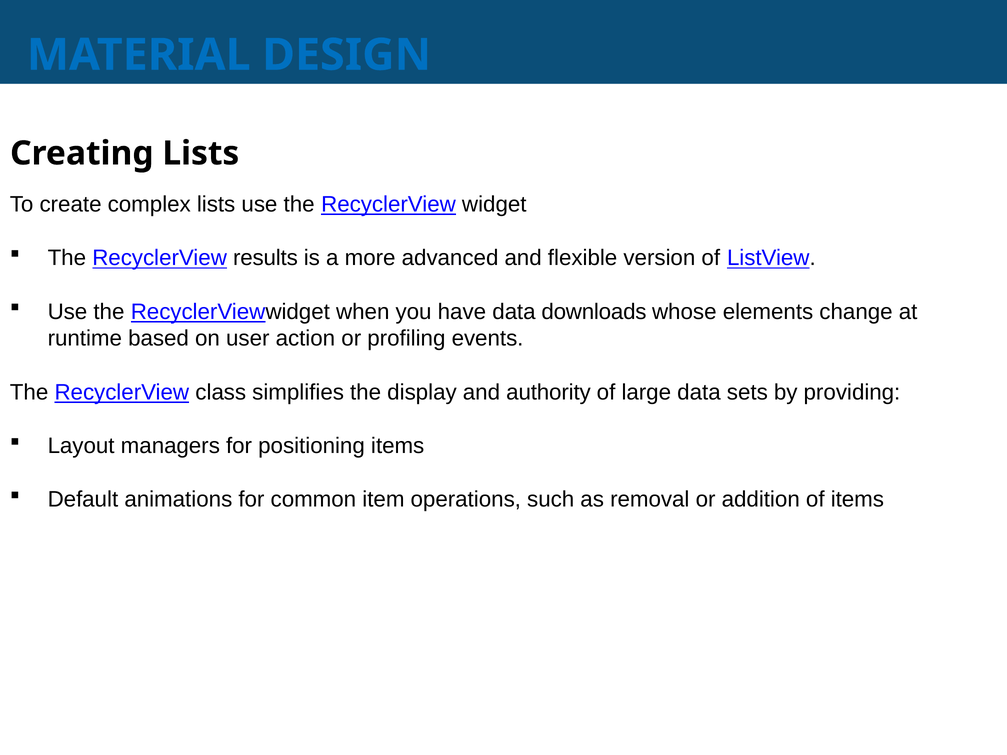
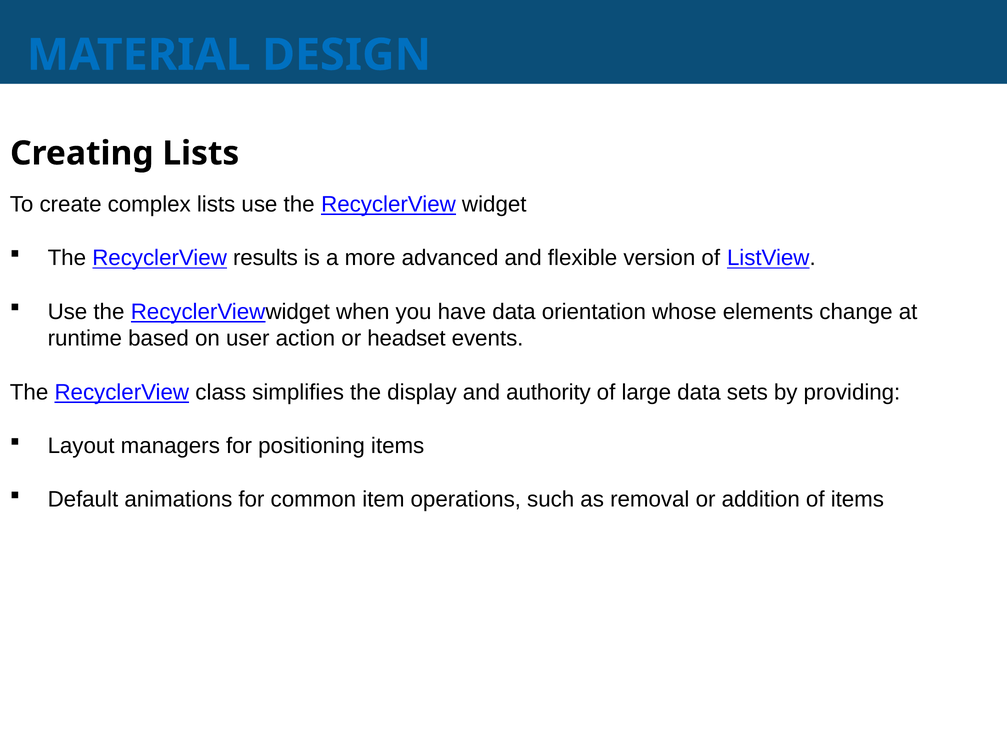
downloads: downloads -> orientation
profiling: profiling -> headset
